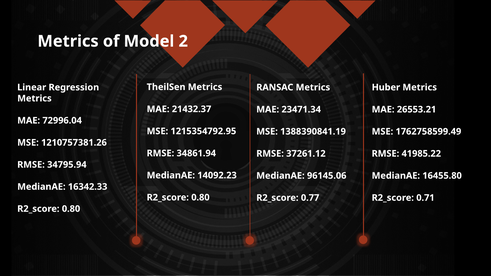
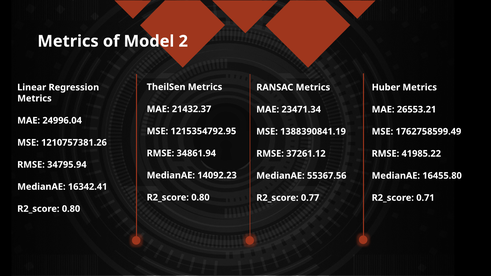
72996.04: 72996.04 -> 24996.04
96145.06: 96145.06 -> 55367.56
16342.33: 16342.33 -> 16342.41
